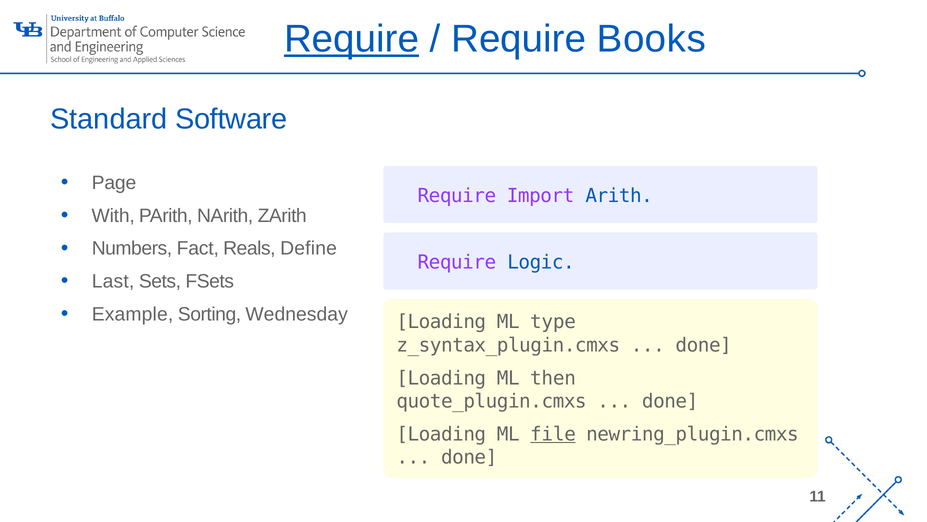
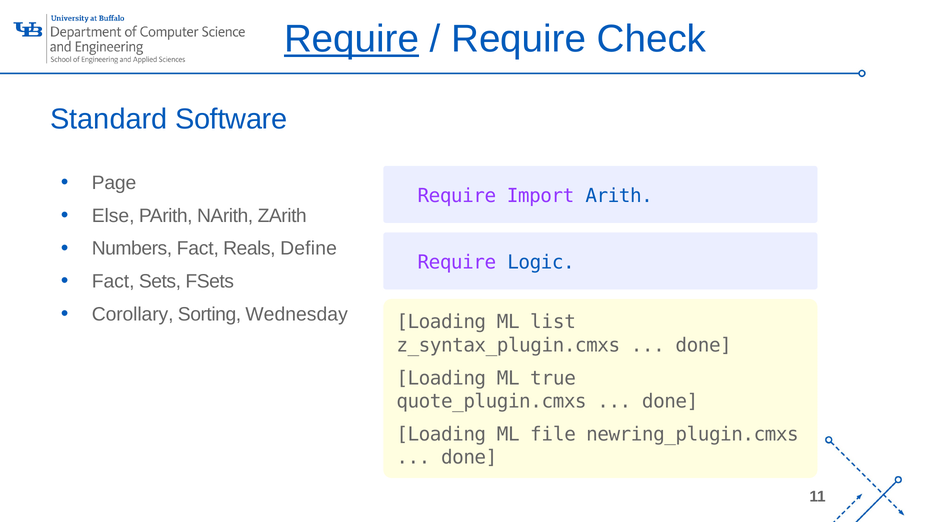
Books: Books -> Check
With: With -> Else
Last at (113, 281): Last -> Fact
Example: Example -> Corollary
type: type -> list
then: then -> true
file underline: present -> none
